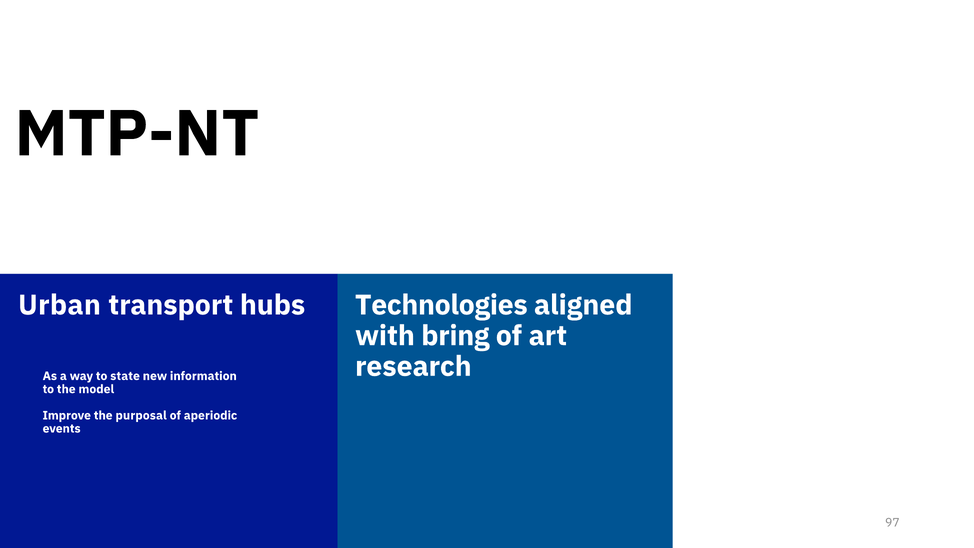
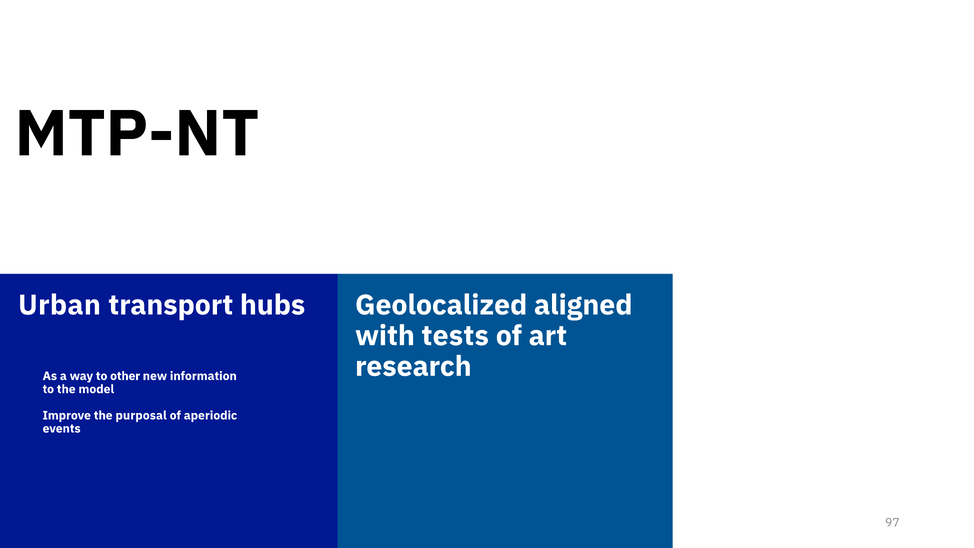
Technologies: Technologies -> Geolocalized
bring: bring -> tests
state: state -> other
